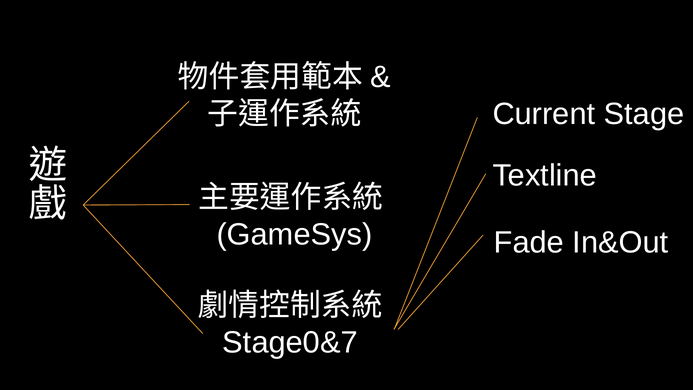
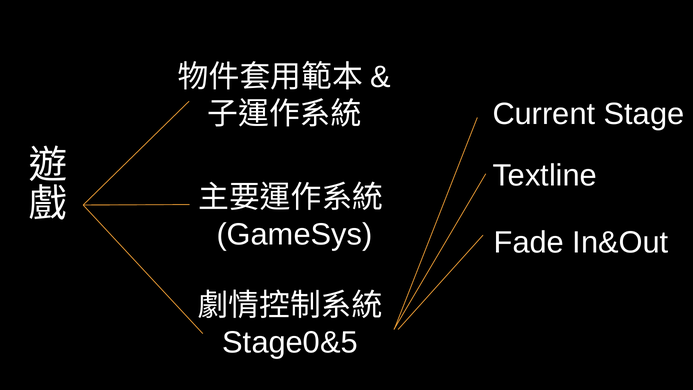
Stage0&7: Stage0&7 -> Stage0&5
